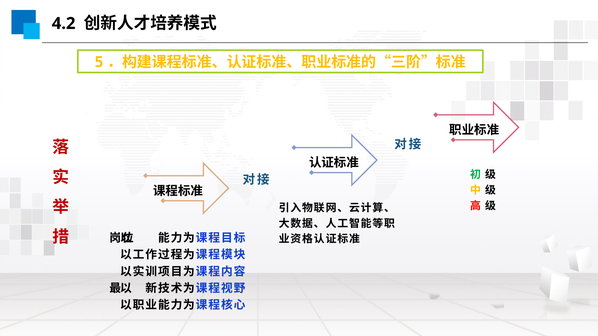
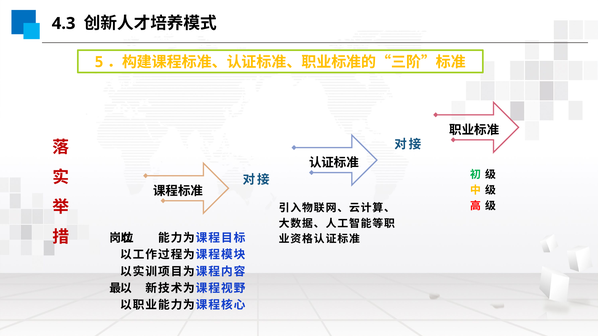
4.2: 4.2 -> 4.3
